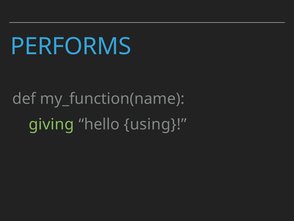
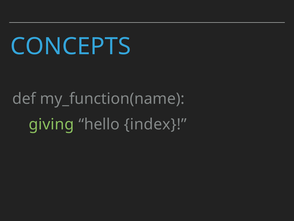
PERFORMS: PERFORMS -> CONCEPTS
using: using -> index
